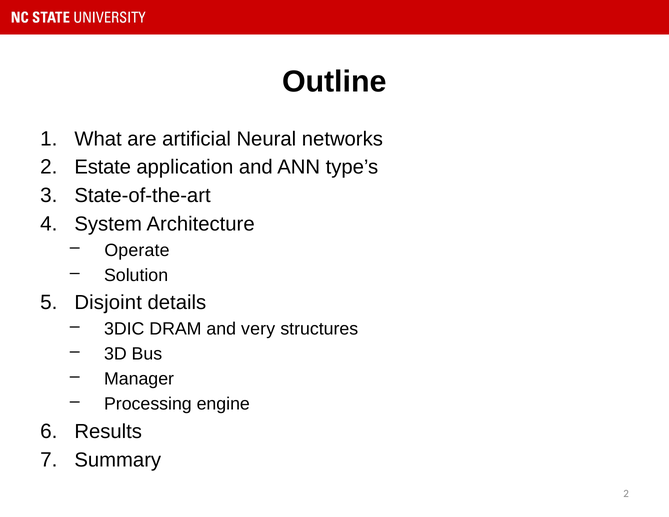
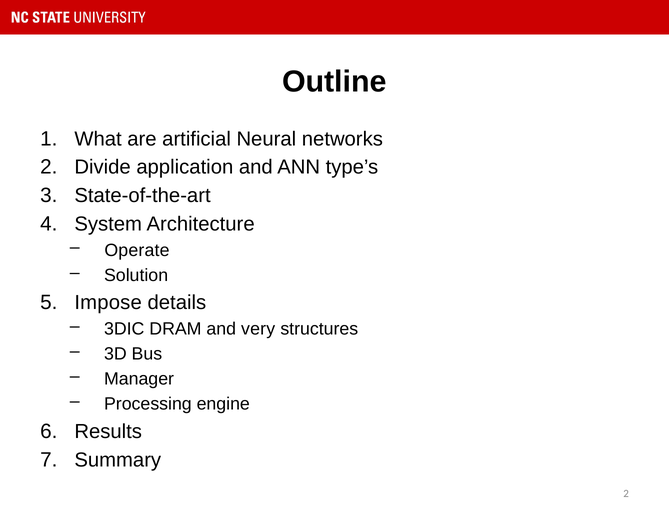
Estate: Estate -> Divide
Disjoint: Disjoint -> Impose
